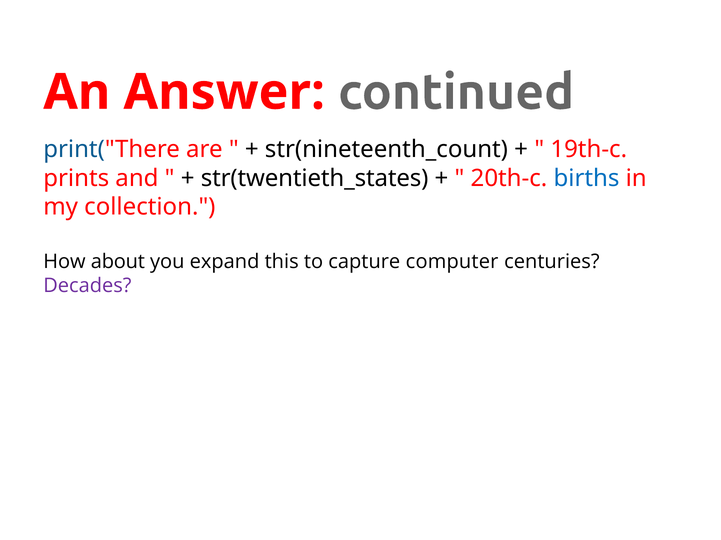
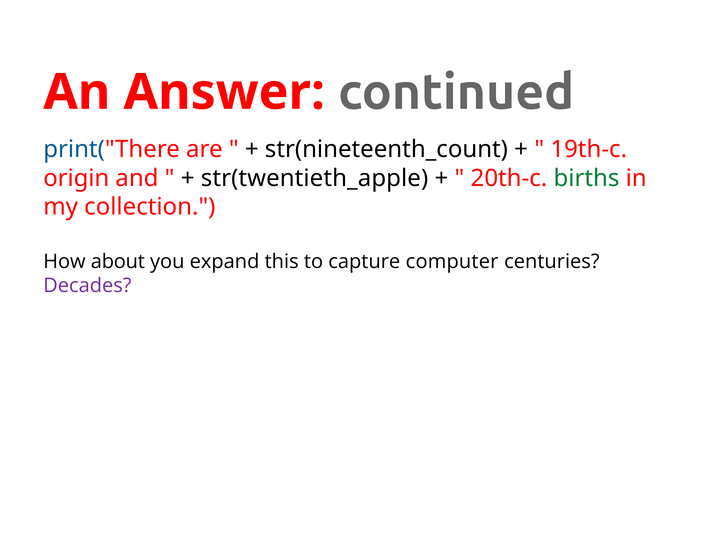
prints: prints -> origin
str(twentieth_states: str(twentieth_states -> str(twentieth_apple
births colour: blue -> green
